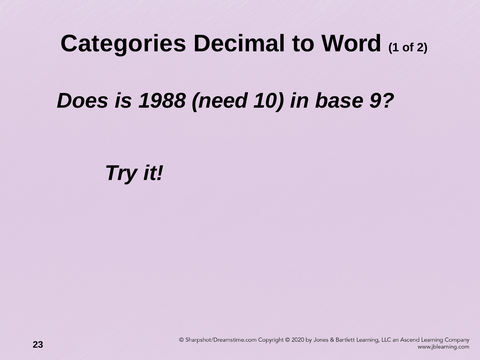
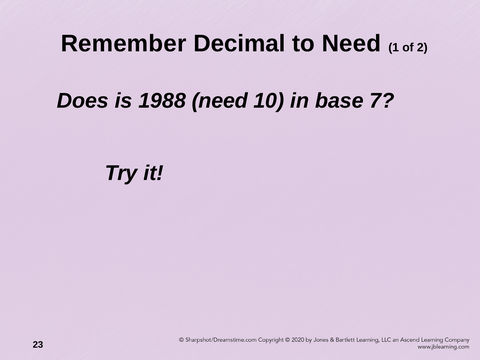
Categories: Categories -> Remember
to Word: Word -> Need
9: 9 -> 7
